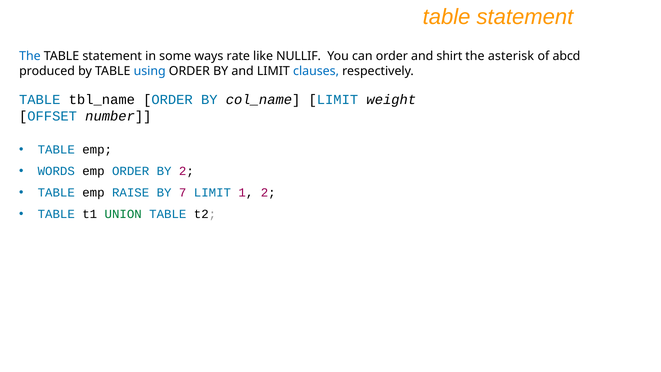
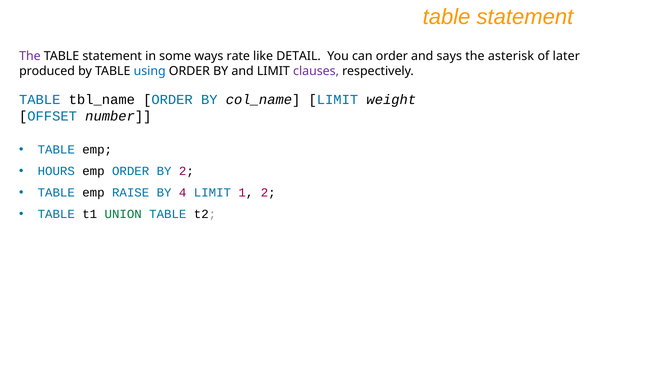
The at (30, 56) colour: blue -> purple
NULLIF: NULLIF -> DETAIL
shirt: shirt -> says
abcd: abcd -> later
clauses colour: blue -> purple
WORDS: WORDS -> HOURS
7: 7 -> 4
